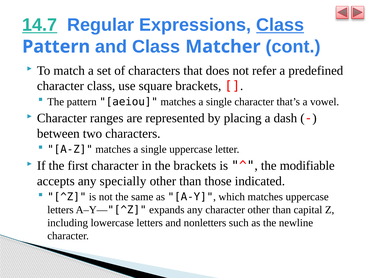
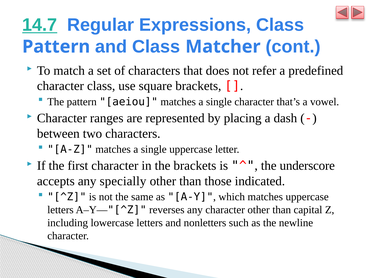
Class at (280, 25) underline: present -> none
modifiable: modifiable -> underscore
expands: expands -> reverses
